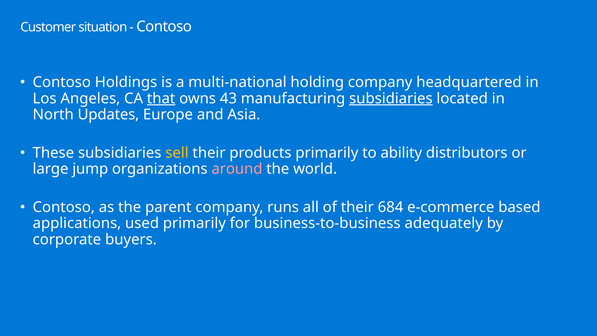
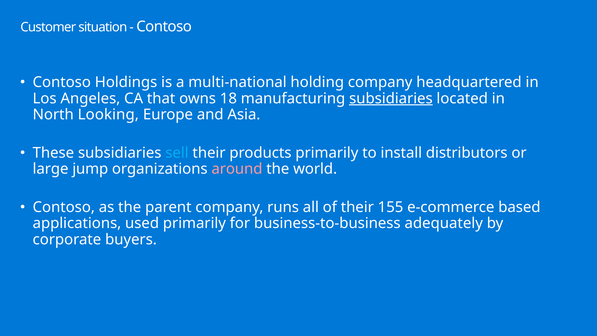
that underline: present -> none
43: 43 -> 18
Updates: Updates -> Looking
sell colour: yellow -> light blue
ability: ability -> install
684: 684 -> 155
